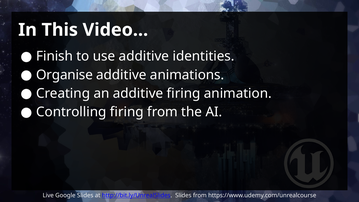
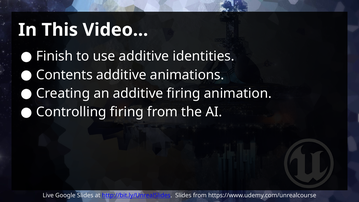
Organise: Organise -> Contents
